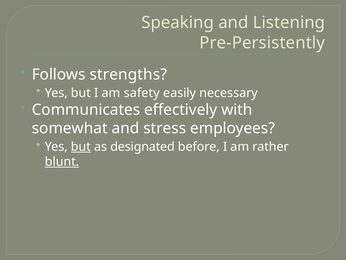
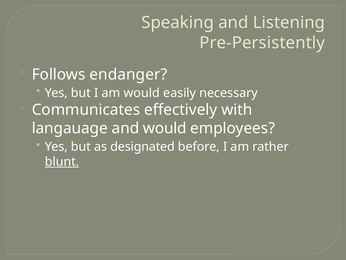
strengths: strengths -> endanger
am safety: safety -> would
somewhat: somewhat -> langauage
and stress: stress -> would
but at (81, 147) underline: present -> none
